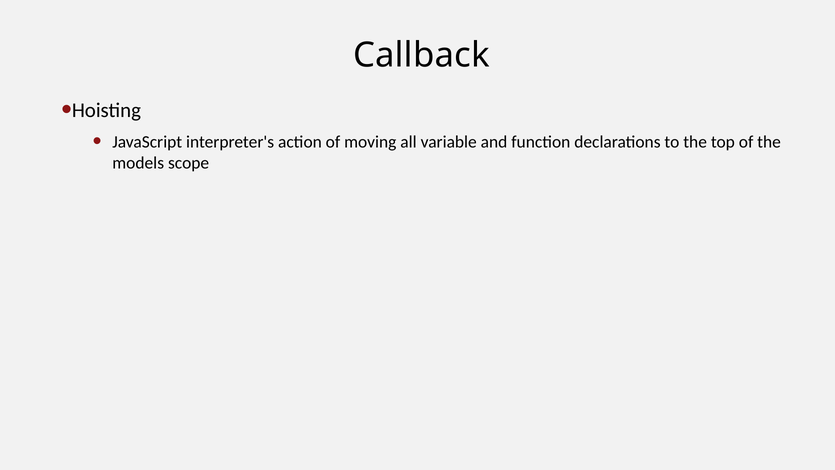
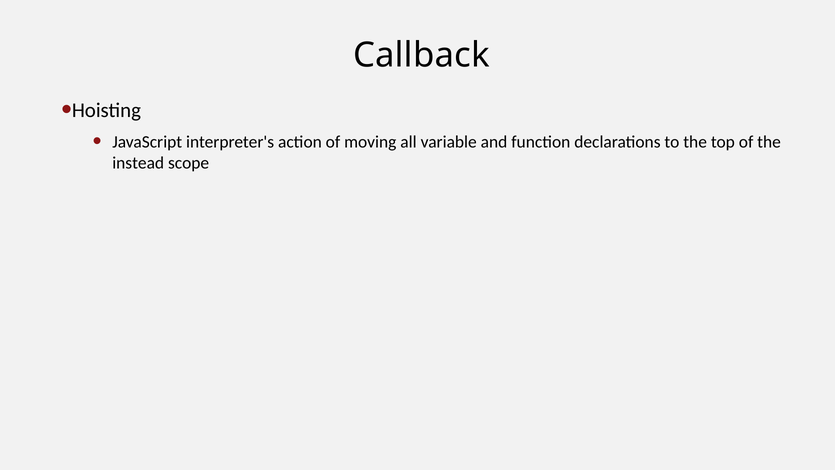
models: models -> instead
